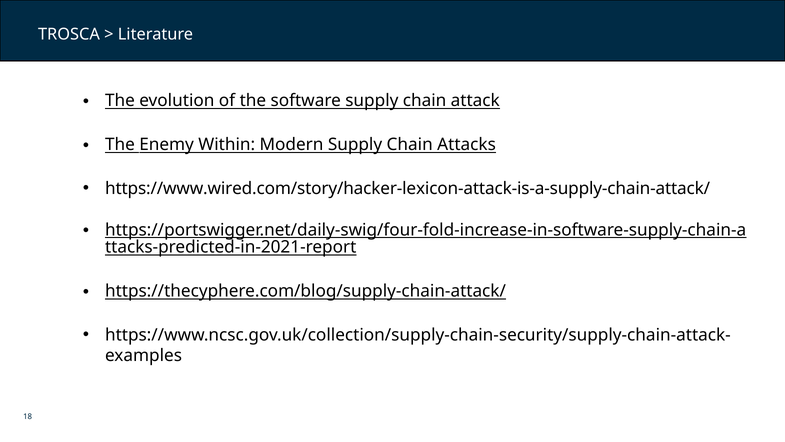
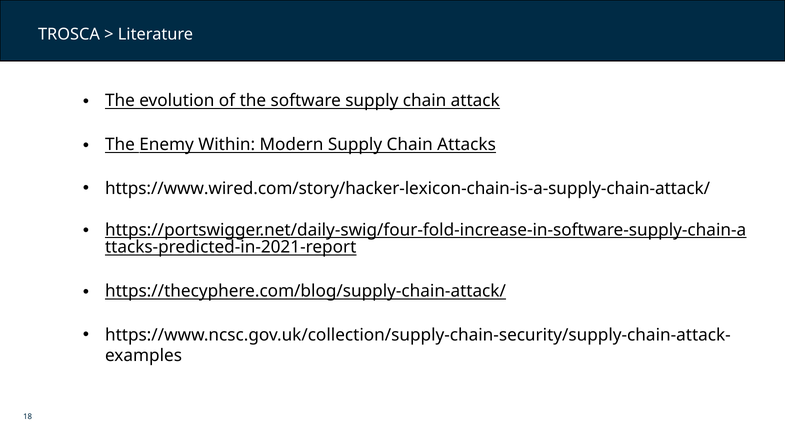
https://www.wired.com/story/hacker-lexicon-attack-is-a-supply-chain-attack/: https://www.wired.com/story/hacker-lexicon-attack-is-a-supply-chain-attack/ -> https://www.wired.com/story/hacker-lexicon-chain-is-a-supply-chain-attack/
